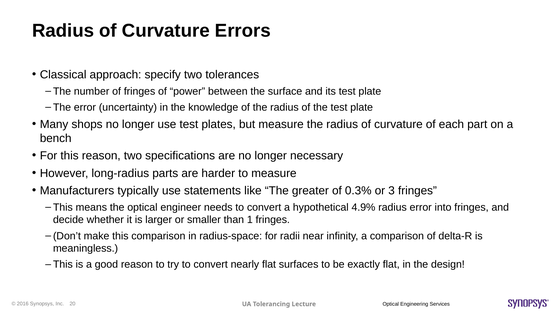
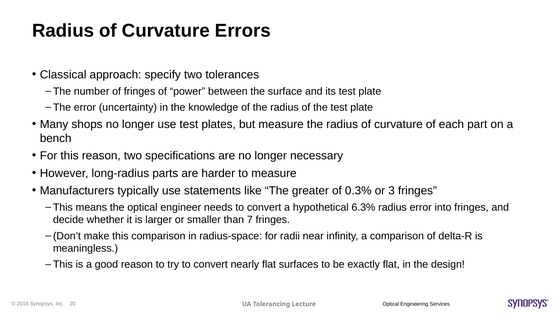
4.9%: 4.9% -> 6.3%
1: 1 -> 7
